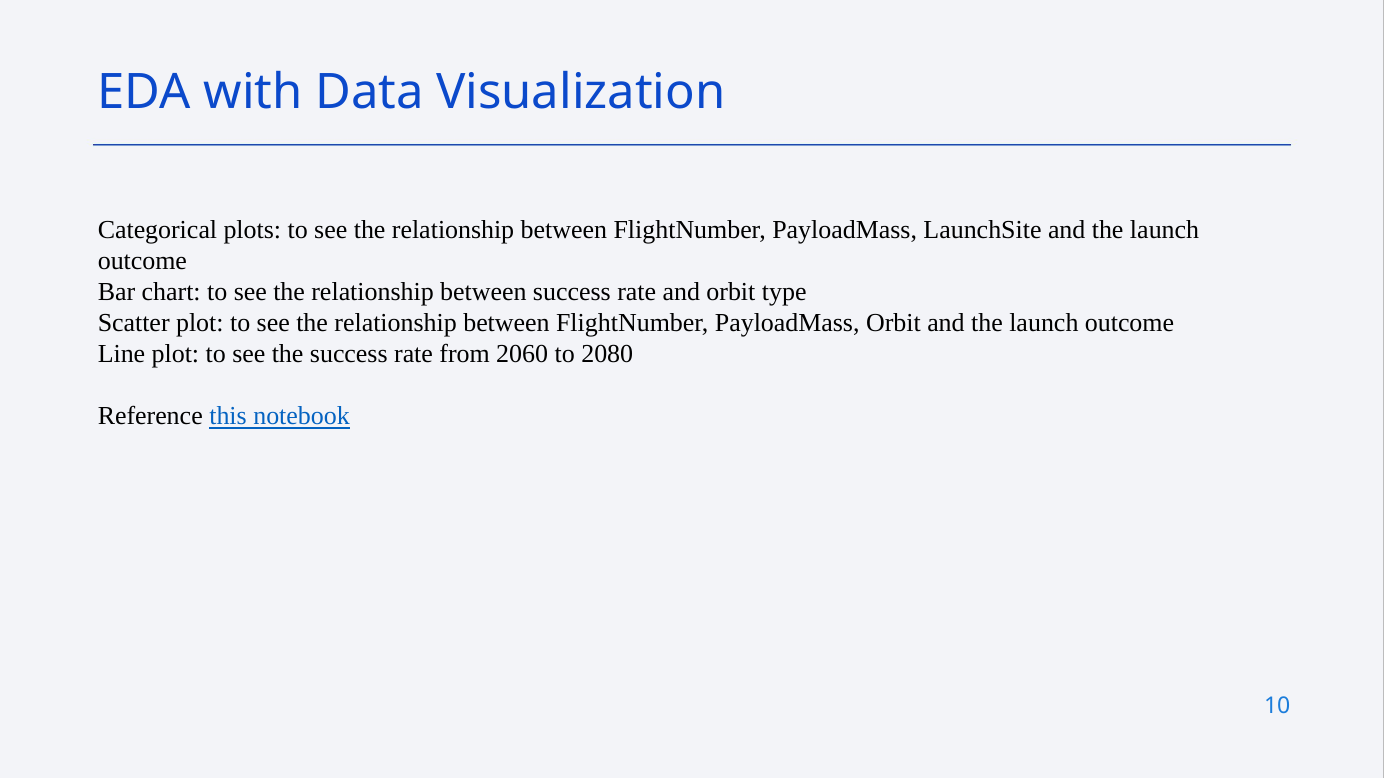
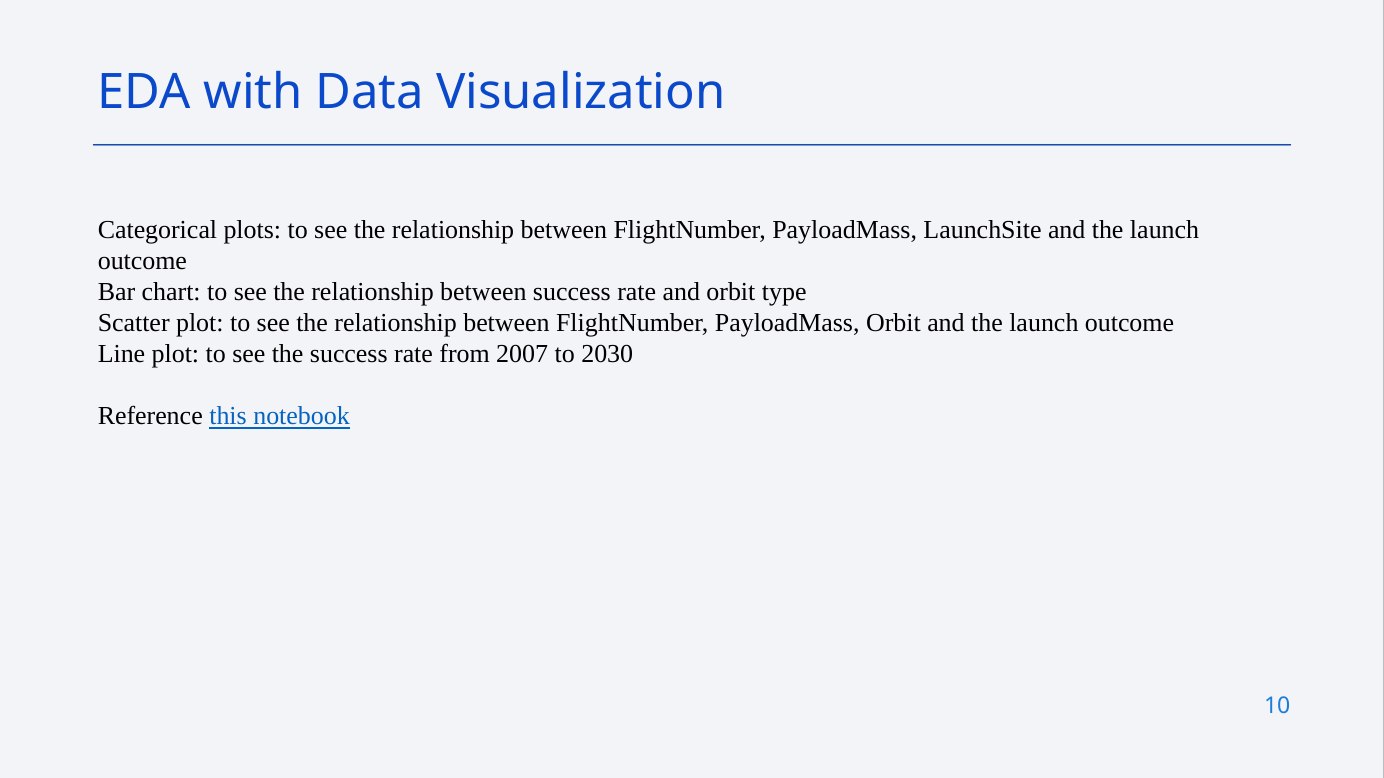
2060: 2060 -> 2007
2080: 2080 -> 2030
